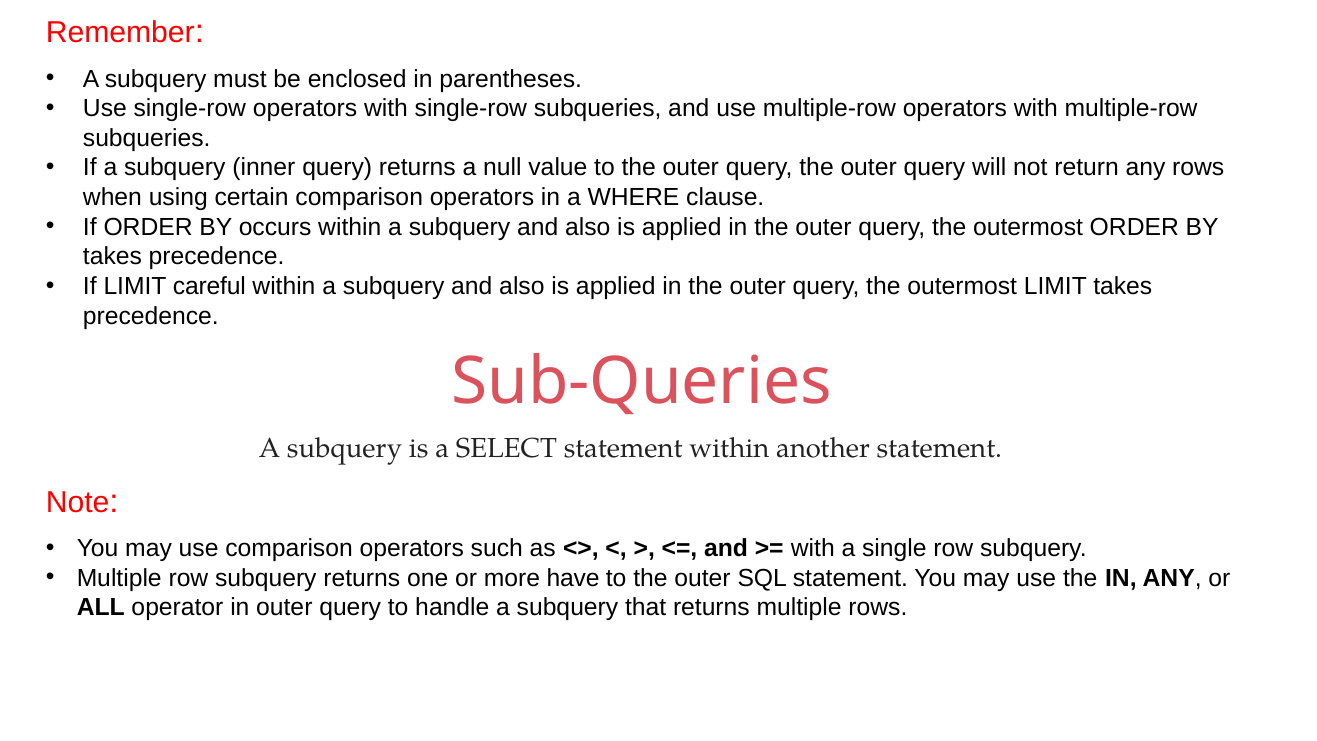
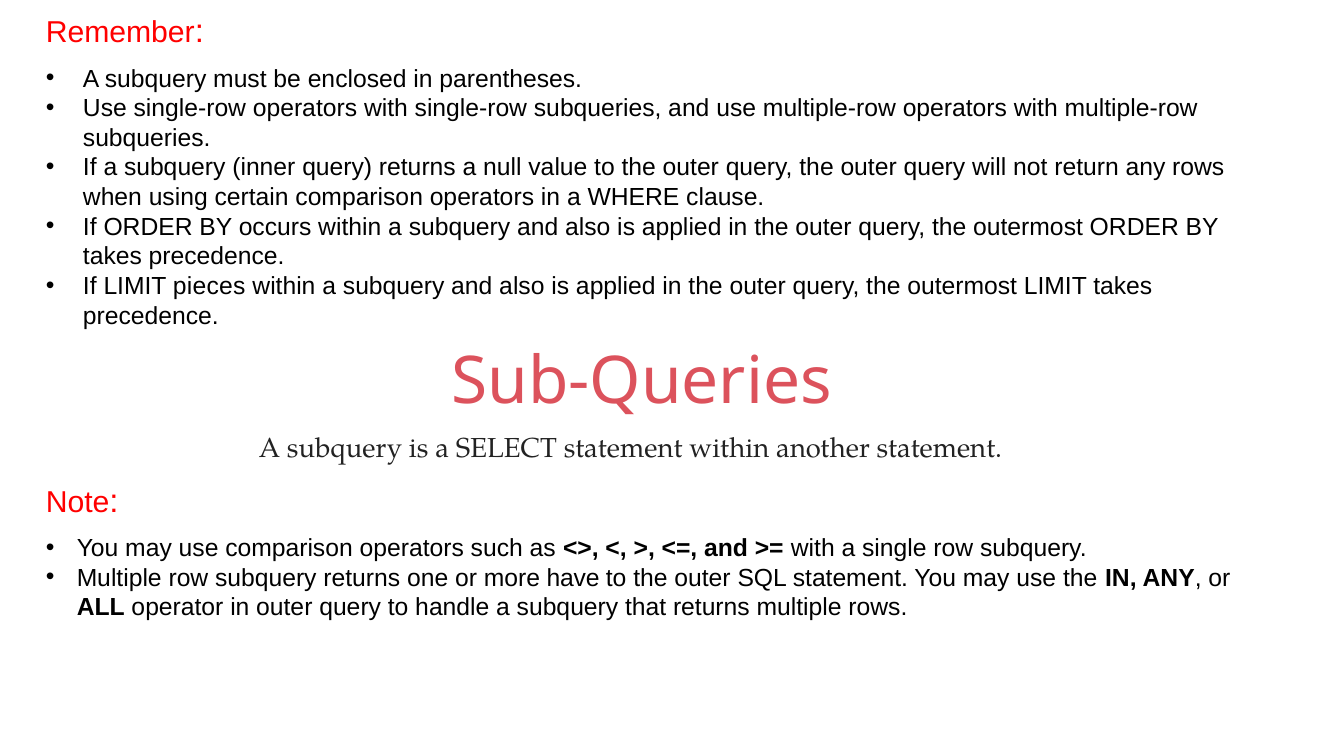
careful: careful -> pieces
